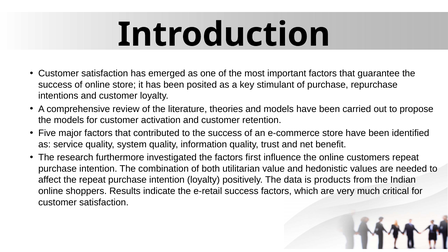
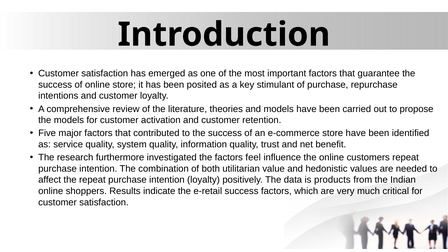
first: first -> feel
